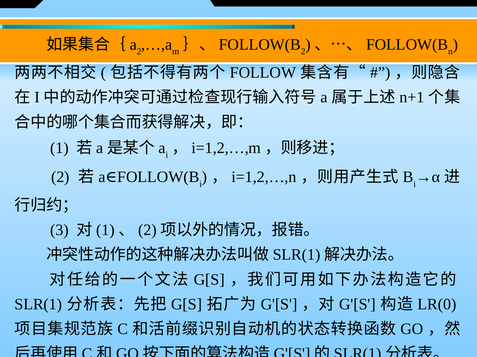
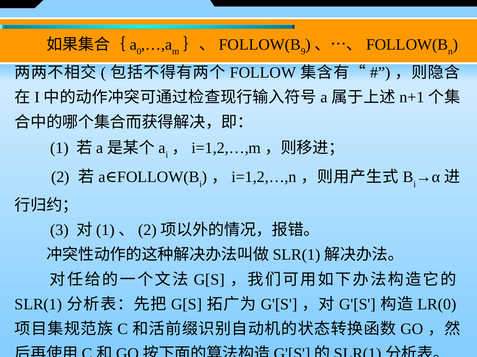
2 at (139, 52): 2 -> 0
2 at (303, 52): 2 -> 9
